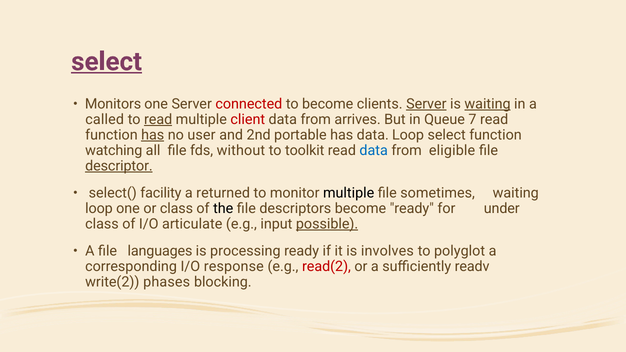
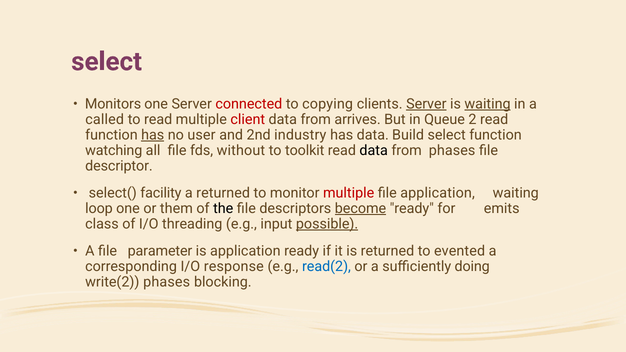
select at (107, 62) underline: present -> none
to become: become -> copying
read at (158, 119) underline: present -> none
7: 7 -> 2
portable: portable -> industry
data Loop: Loop -> Build
data at (374, 150) colour: blue -> black
from eligible: eligible -> phases
descriptor underline: present -> none
multiple at (349, 193) colour: black -> red
file sometimes: sometimes -> application
or class: class -> them
become at (361, 209) underline: none -> present
under: under -> emits
articulate: articulate -> threading
languages: languages -> parameter
is processing: processing -> application
is involves: involves -> returned
polyglot: polyglot -> evented
read(2 colour: red -> blue
readv: readv -> doing
